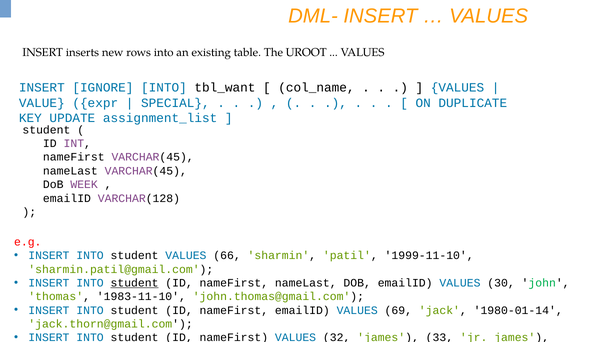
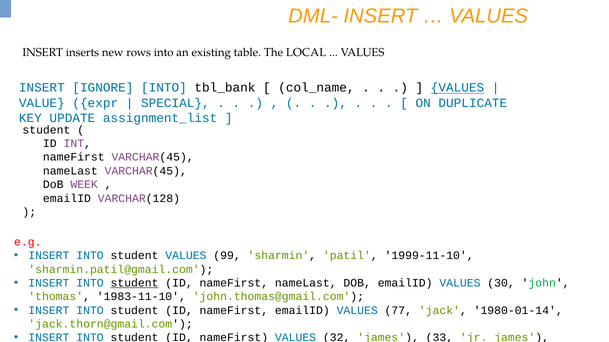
UROOT: UROOT -> LOCAL
tbl_want: tbl_want -> tbl_bank
VALUES at (457, 88) underline: none -> present
66: 66 -> 99
69: 69 -> 77
